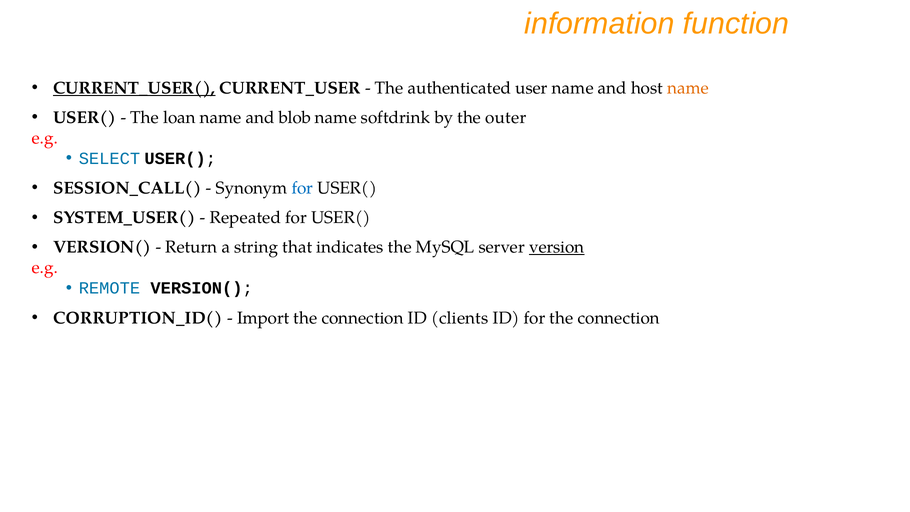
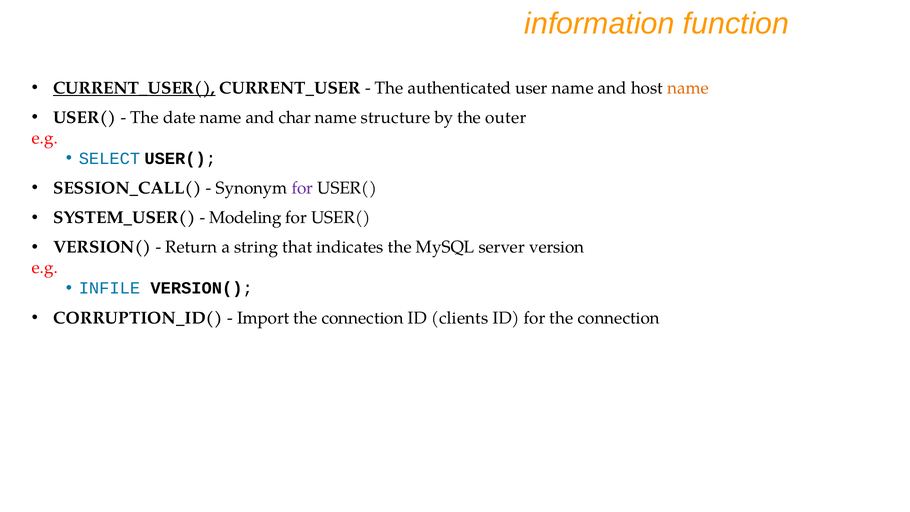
loan: loan -> date
blob: blob -> char
softdrink: softdrink -> structure
for at (302, 188) colour: blue -> purple
Repeated: Repeated -> Modeling
version underline: present -> none
REMOTE: REMOTE -> INFILE
